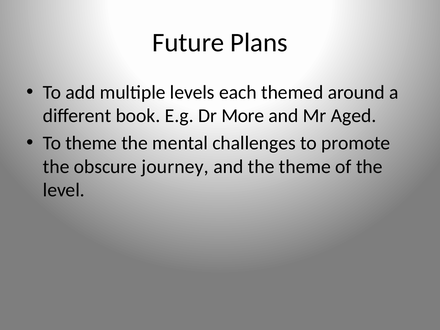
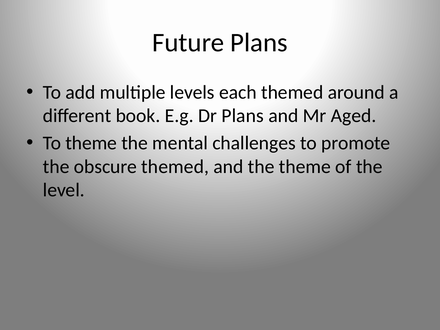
Dr More: More -> Plans
obscure journey: journey -> themed
